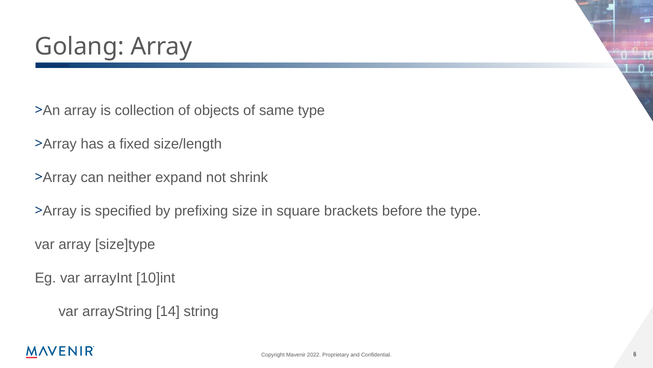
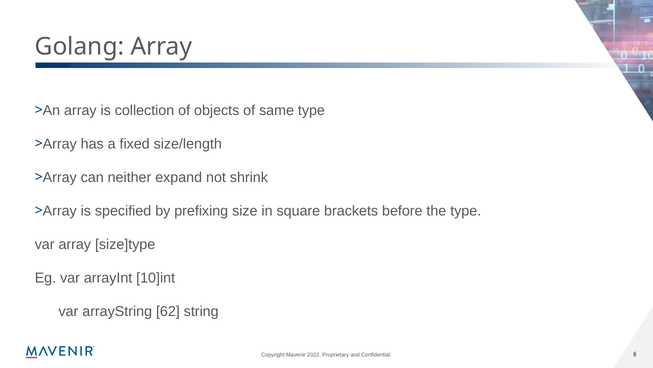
14: 14 -> 62
